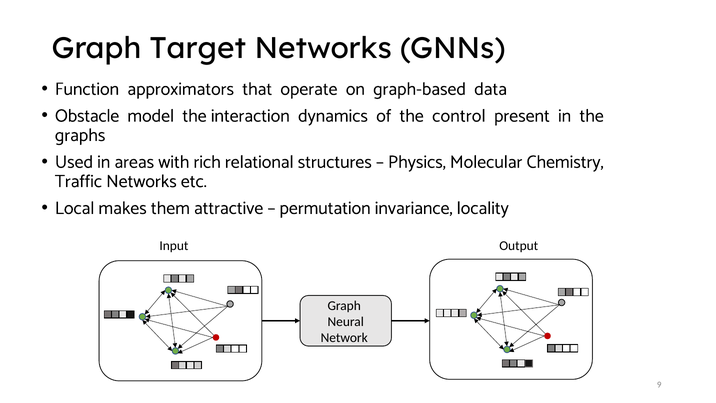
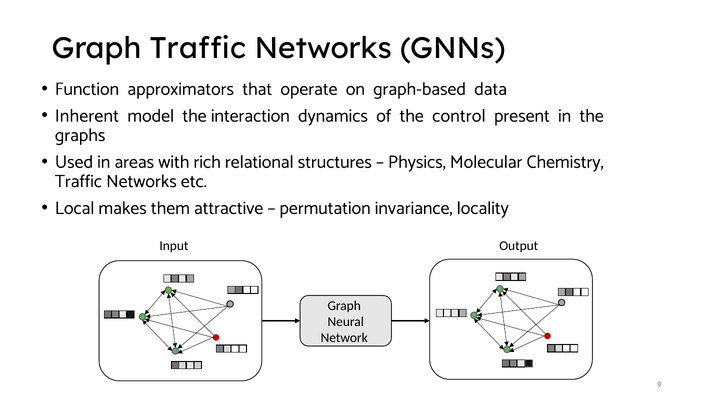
Graph Target: Target -> Traffic
Obstacle: Obstacle -> Inherent
